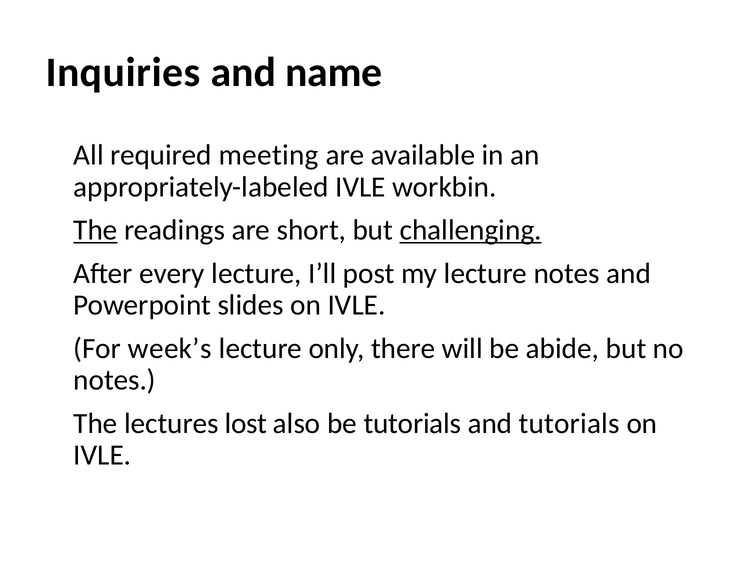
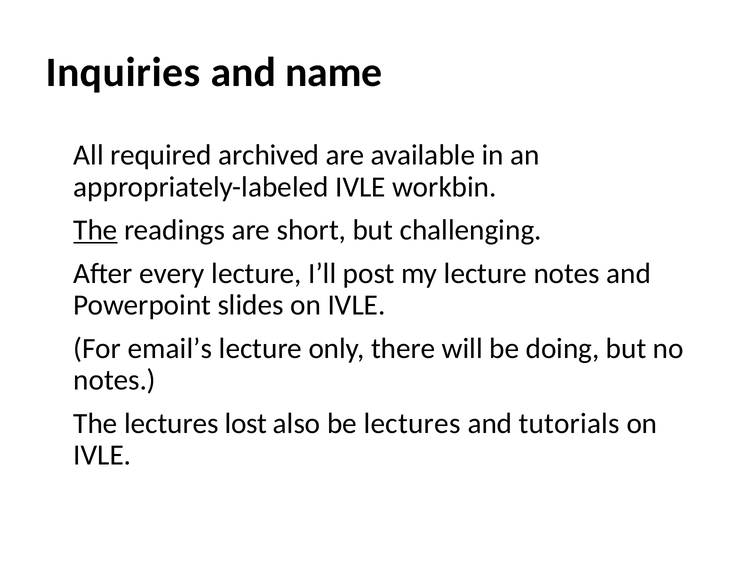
meeting: meeting -> archived
challenging underline: present -> none
week’s: week’s -> email’s
abide: abide -> doing
be tutorials: tutorials -> lectures
